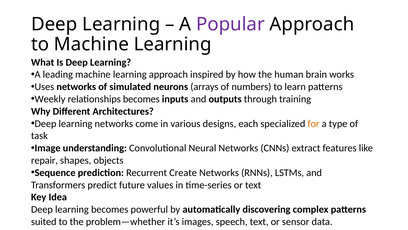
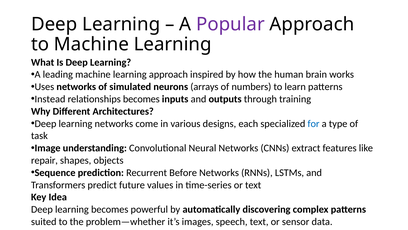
Weekly: Weekly -> Instead
for colour: orange -> blue
Create: Create -> Before
